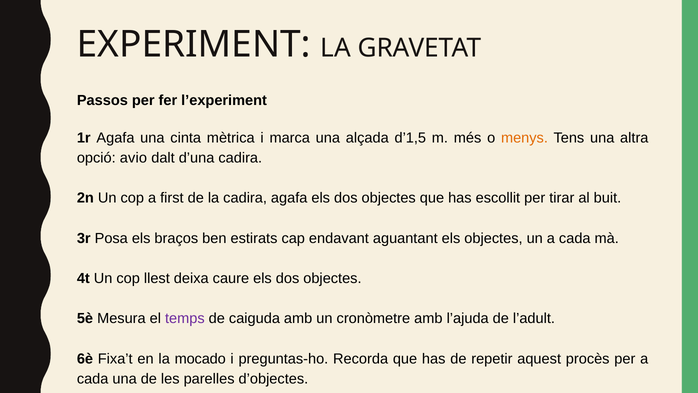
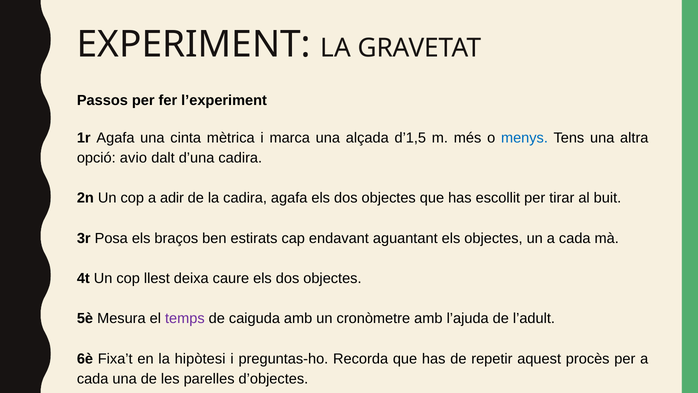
menys colour: orange -> blue
first: first -> adir
mocado: mocado -> hipòtesi
